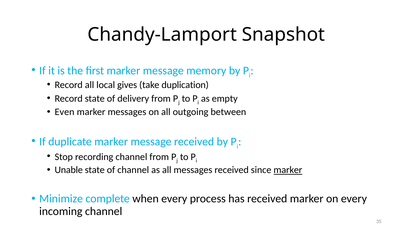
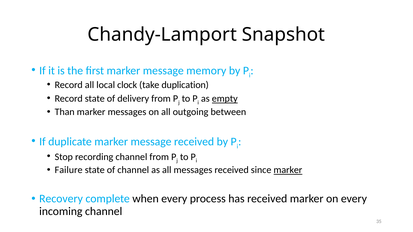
gives: gives -> clock
empty underline: none -> present
Even: Even -> Than
Unable: Unable -> Failure
Minimize: Minimize -> Recovery
